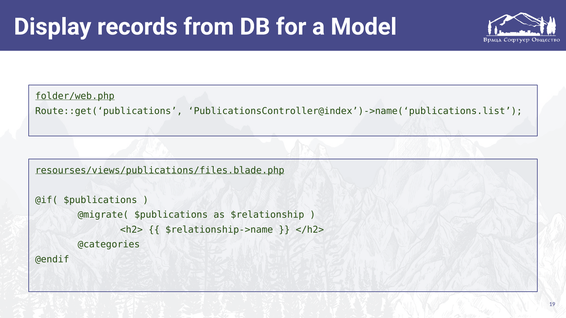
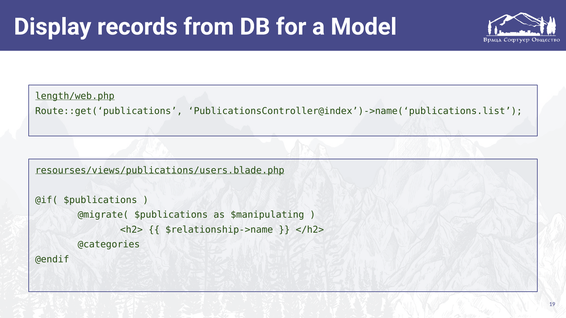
folder/web.php: folder/web.php -> length/web.php
resourses/views/publications/files.blade.php: resourses/views/publications/files.blade.php -> resourses/views/publications/users.blade.php
$relationship: $relationship -> $manipulating
